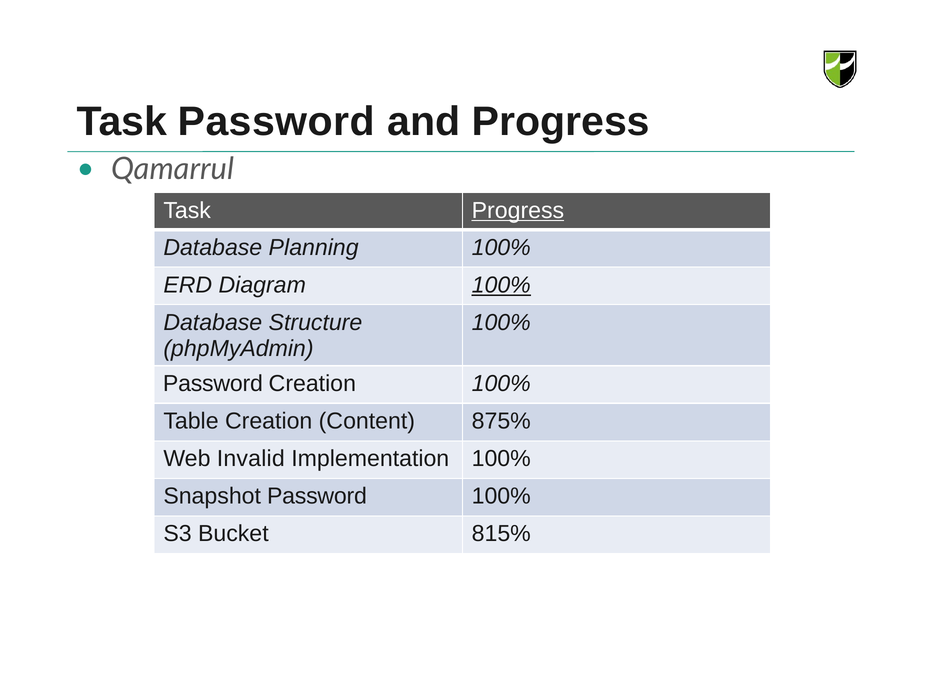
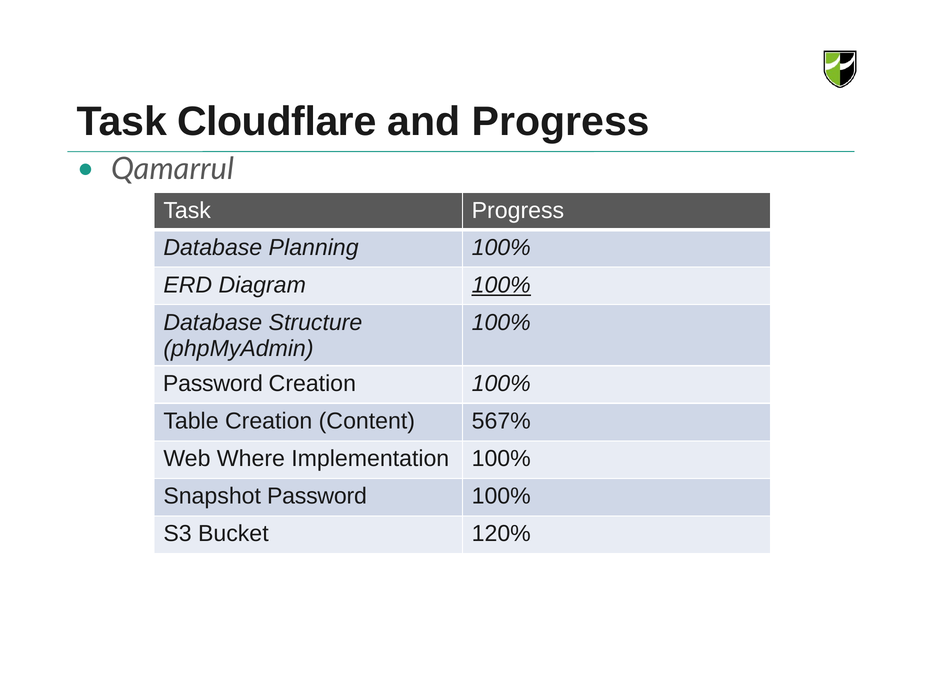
Task Password: Password -> Cloudflare
Progress at (518, 211) underline: present -> none
875%: 875% -> 567%
Invalid: Invalid -> Where
815%: 815% -> 120%
